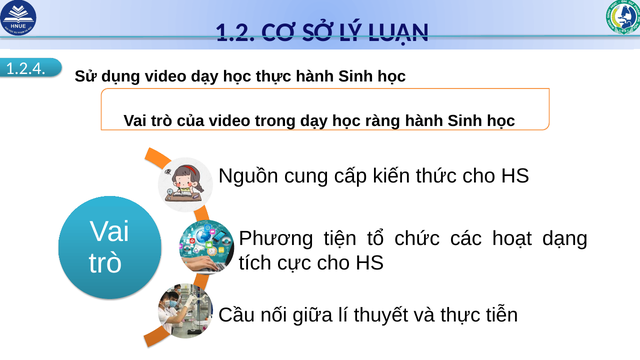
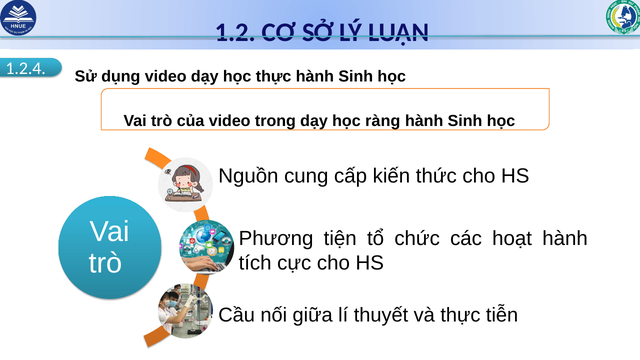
hoạt dạng: dạng -> hành
